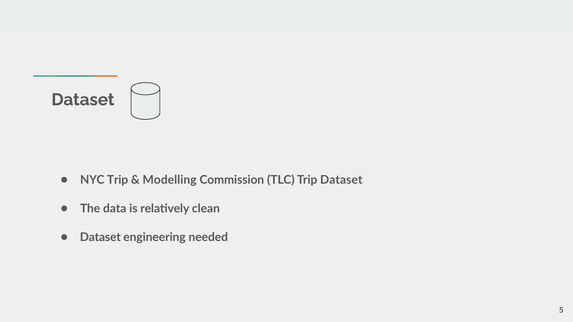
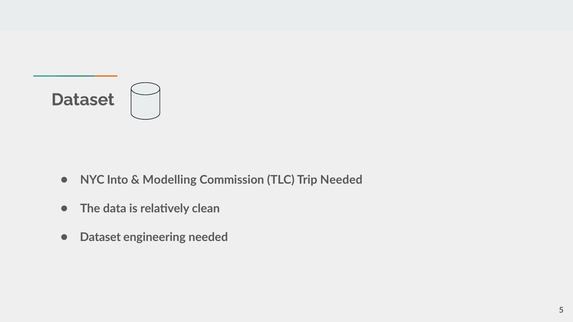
NYC Trip: Trip -> Into
Trip Dataset: Dataset -> Needed
